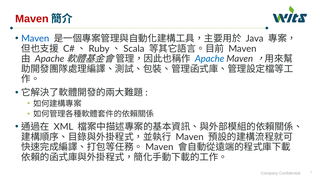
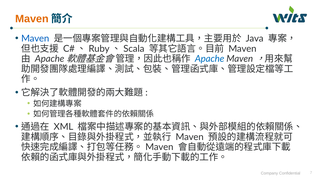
Maven at (32, 19) colour: red -> orange
